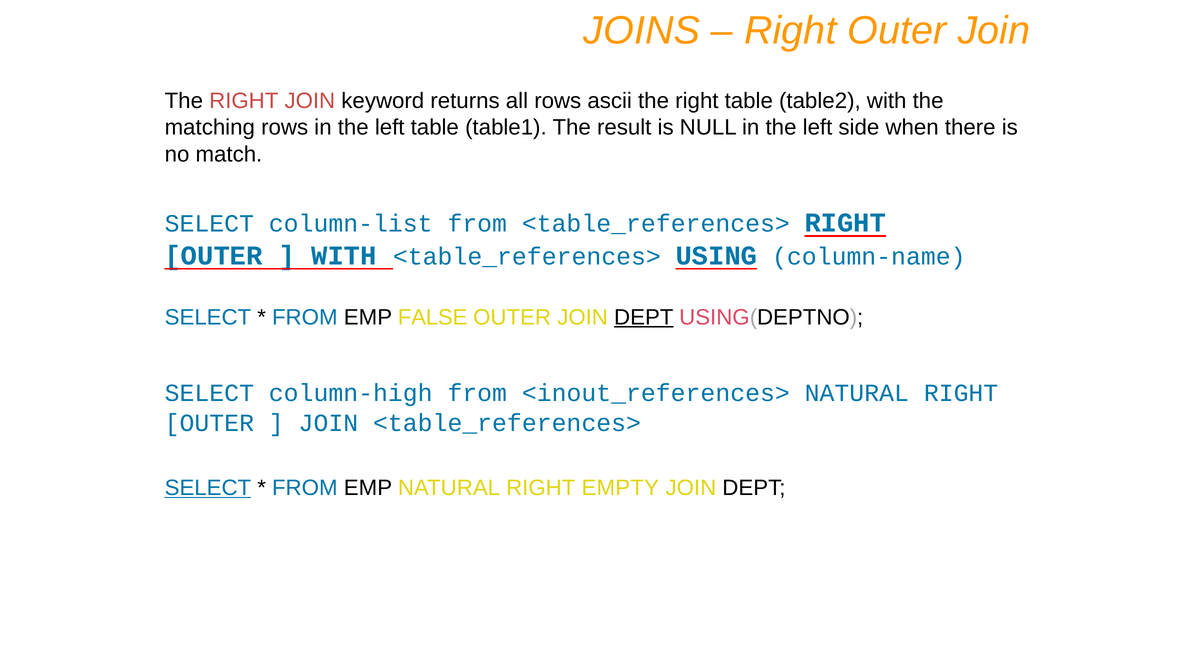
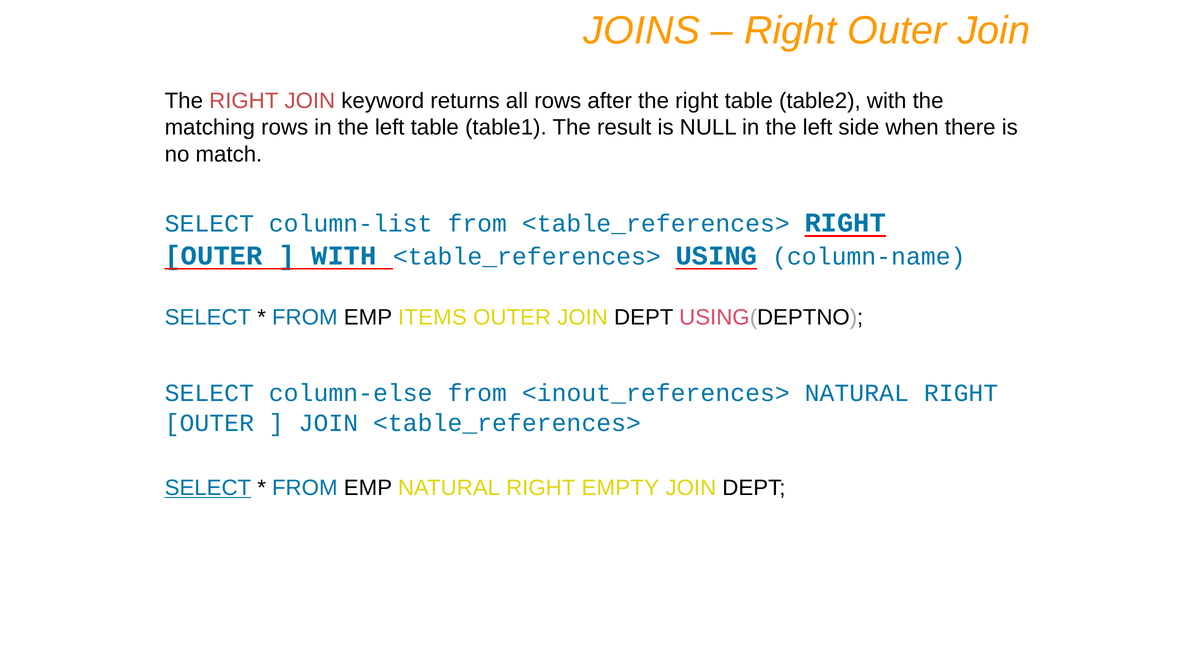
ascii: ascii -> after
FALSE: FALSE -> ITEMS
DEPT at (644, 317) underline: present -> none
column-high: column-high -> column-else
